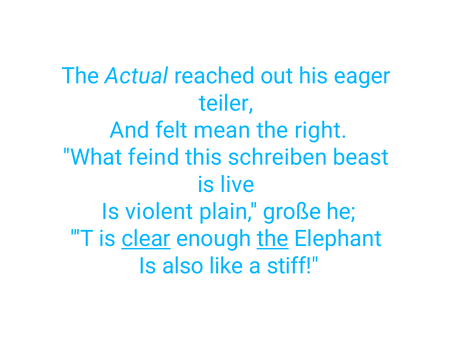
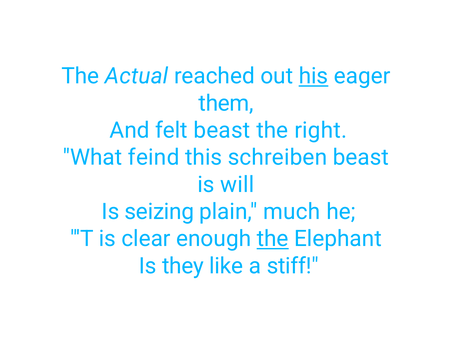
his underline: none -> present
teiler: teiler -> them
felt mean: mean -> beast
live: live -> will
violent: violent -> seizing
große: große -> much
clear underline: present -> none
also: also -> they
